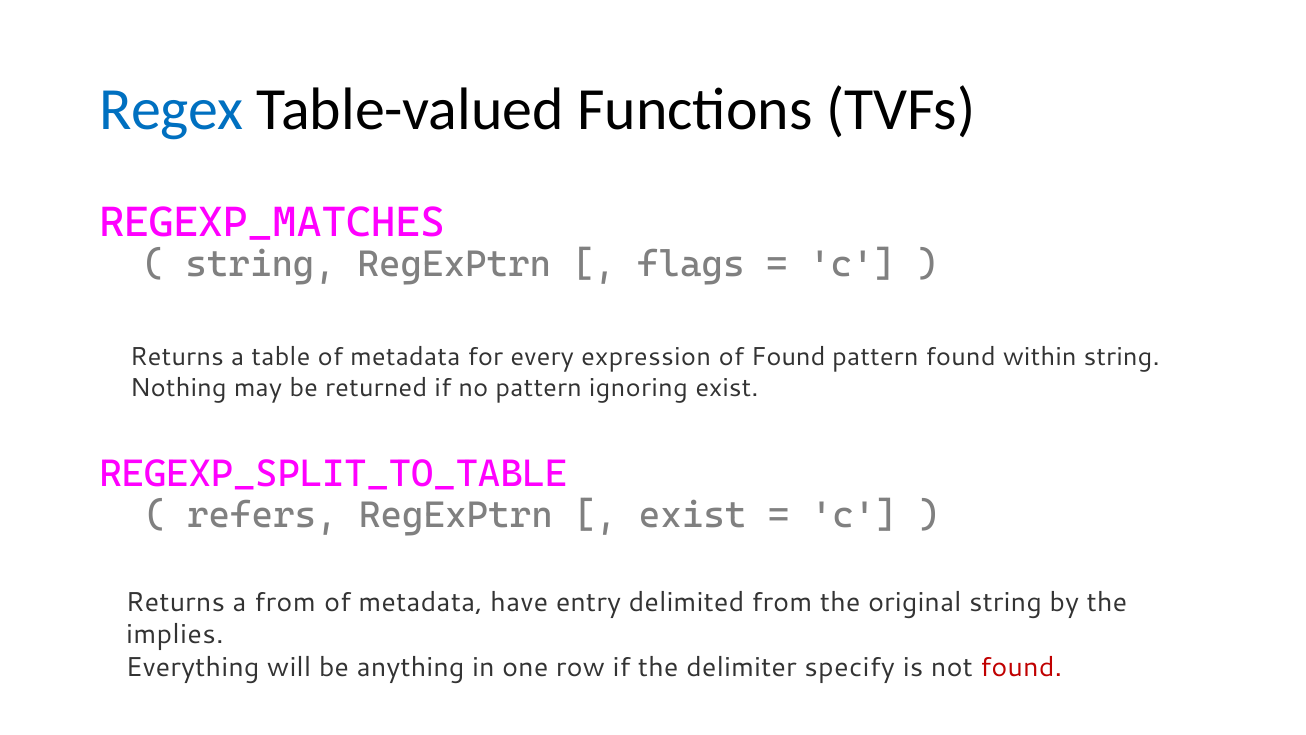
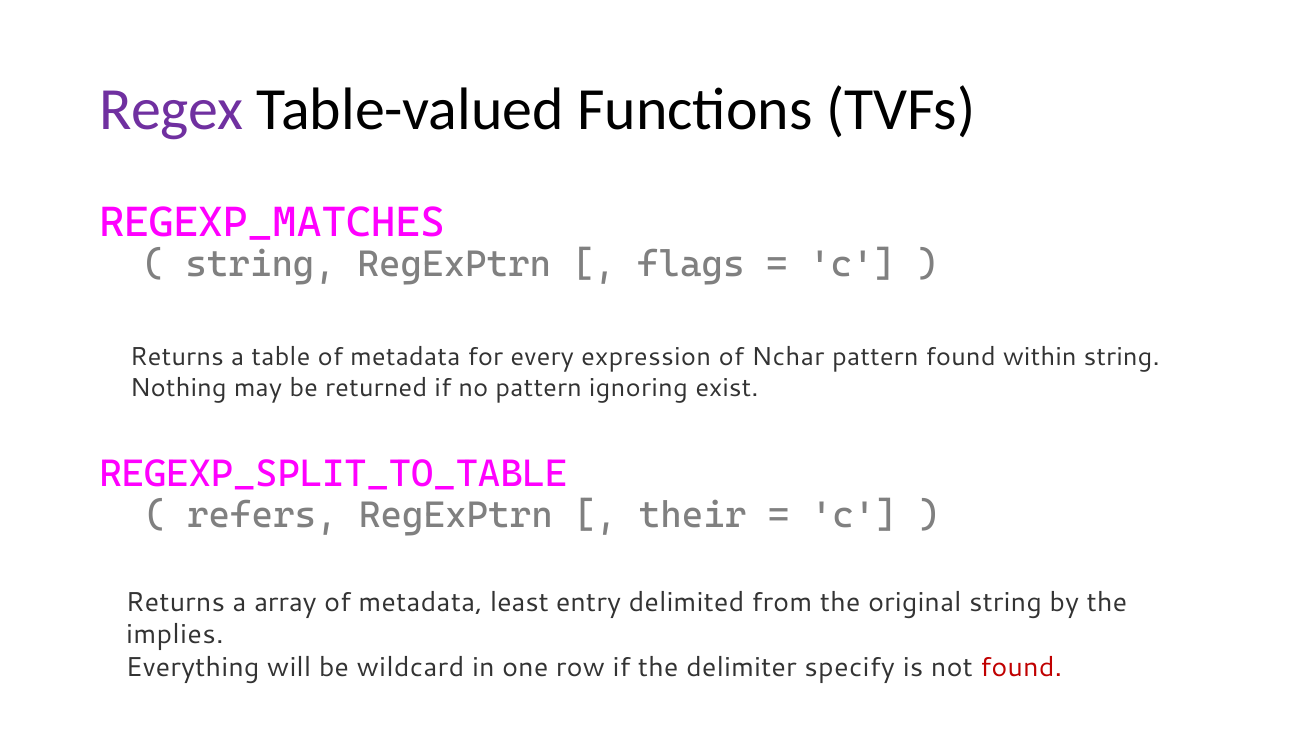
Regex colour: blue -> purple
of Found: Found -> Nchar
exist at (693, 515): exist -> their
a from: from -> array
have: have -> least
anything: anything -> wildcard
